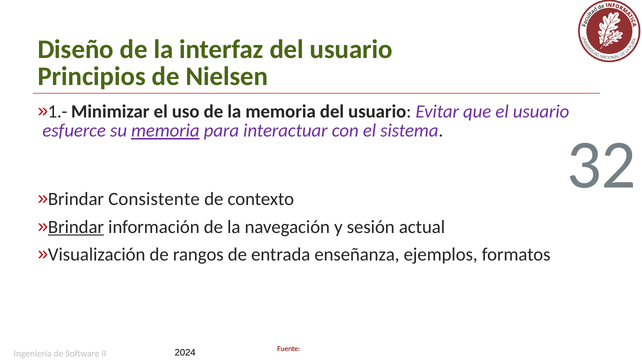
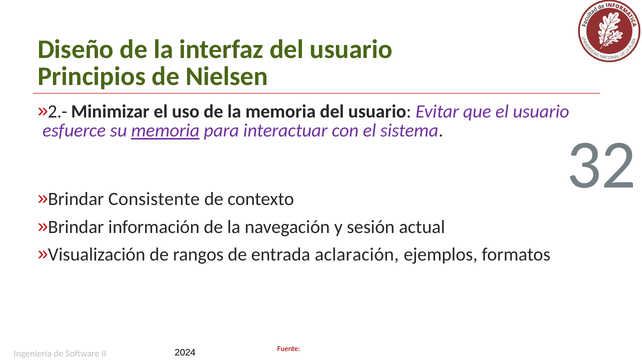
1.-: 1.- -> 2.-
Brindar at (76, 227) underline: present -> none
enseñanza: enseñanza -> aclaración
